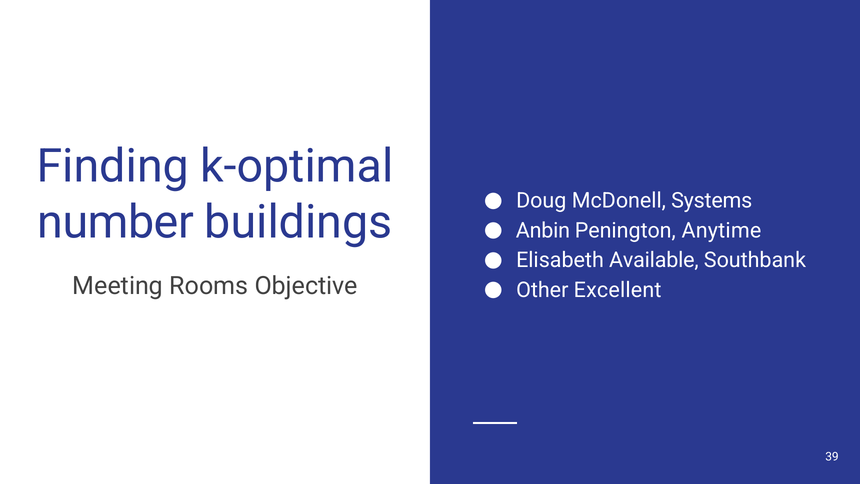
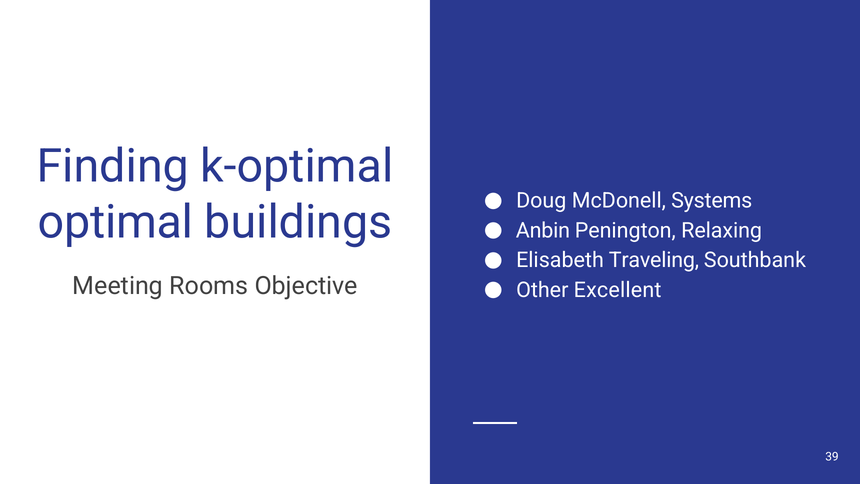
number: number -> optimal
Anytime: Anytime -> Relaxing
Available: Available -> Traveling
